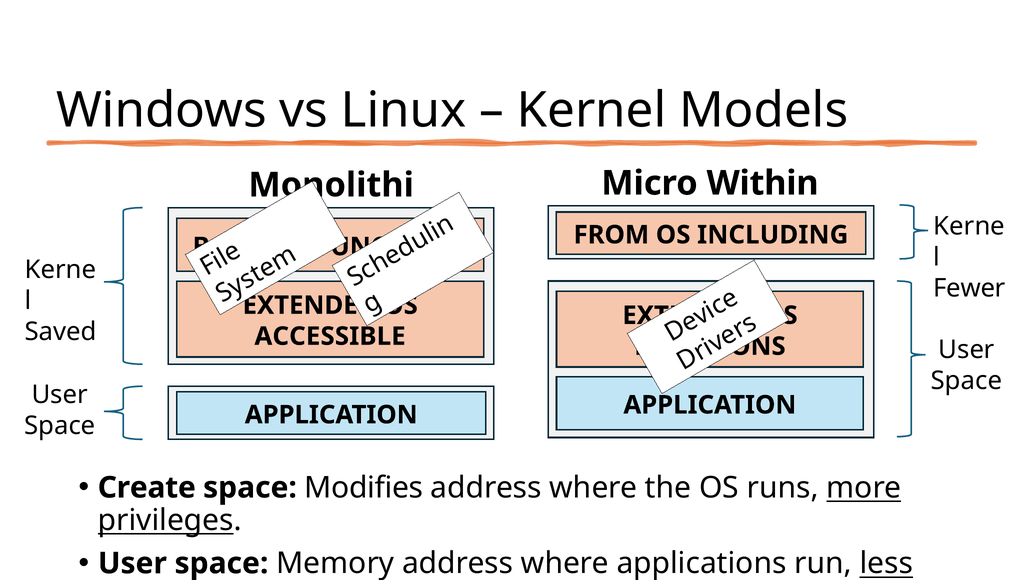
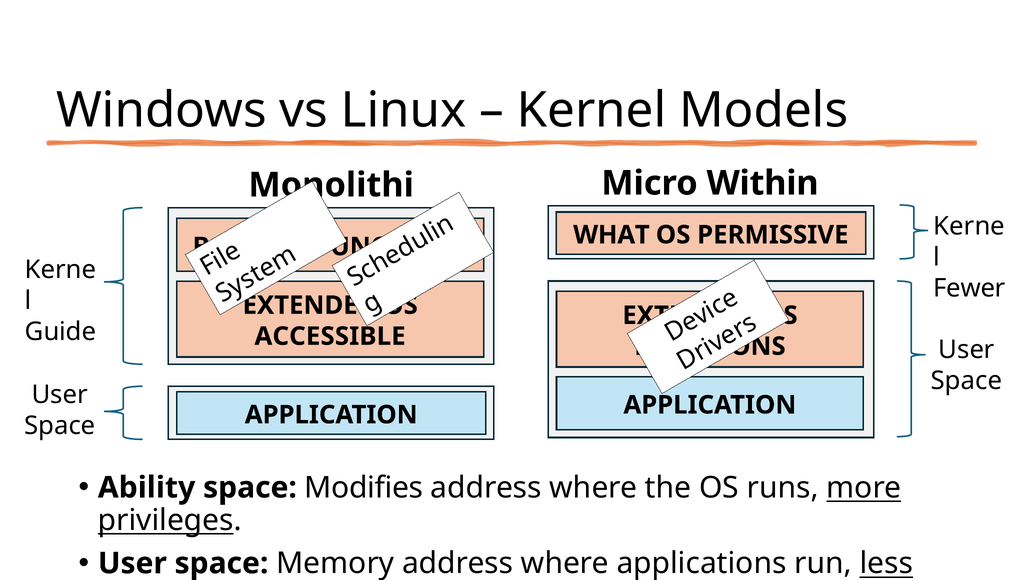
FROM: FROM -> WHAT
INCLUDING: INCLUDING -> PERMISSIVE
Saved: Saved -> Guide
Create: Create -> Ability
